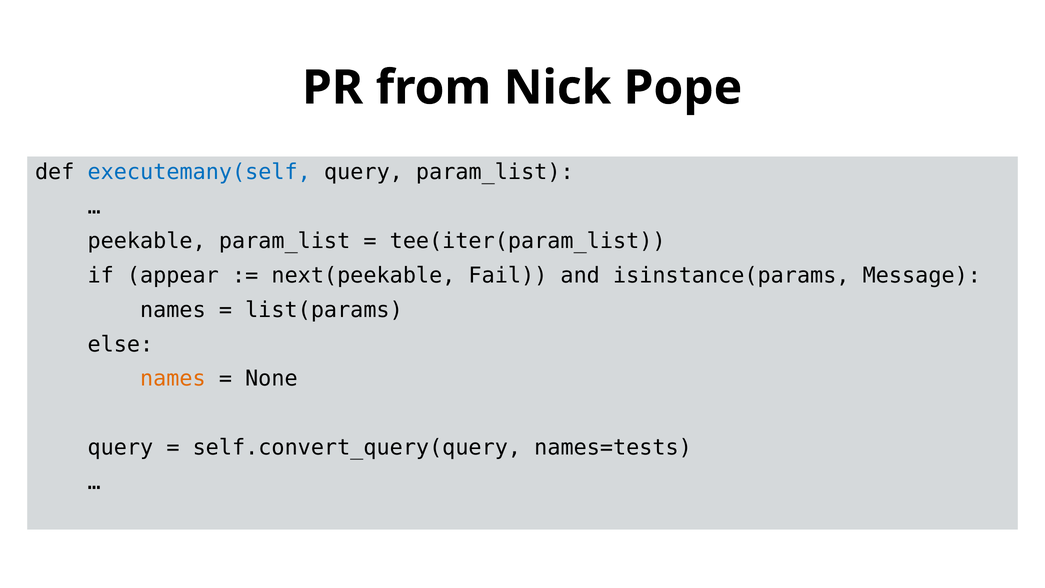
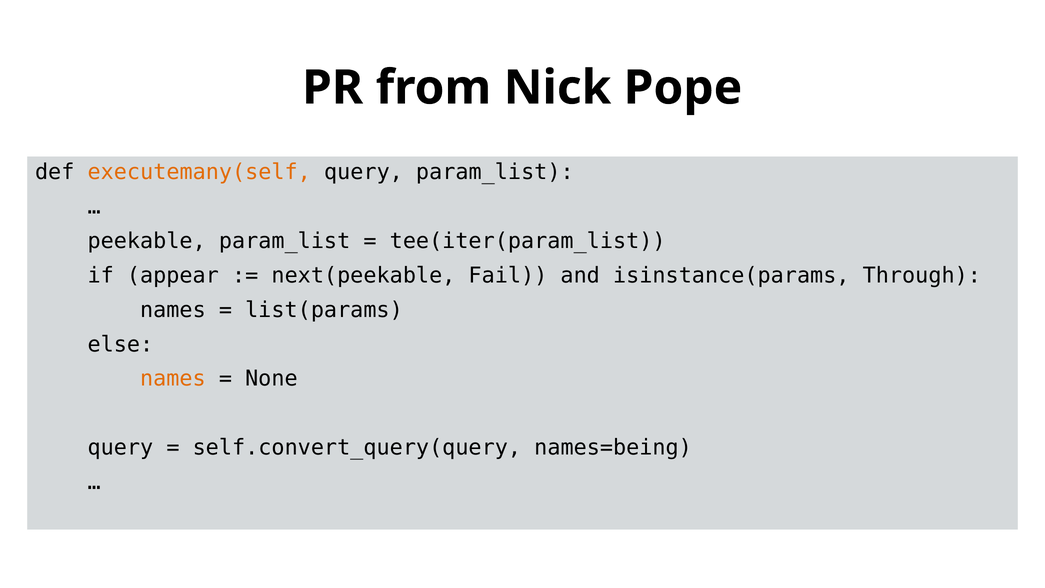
executemany(self colour: blue -> orange
Message: Message -> Through
names=tests: names=tests -> names=being
